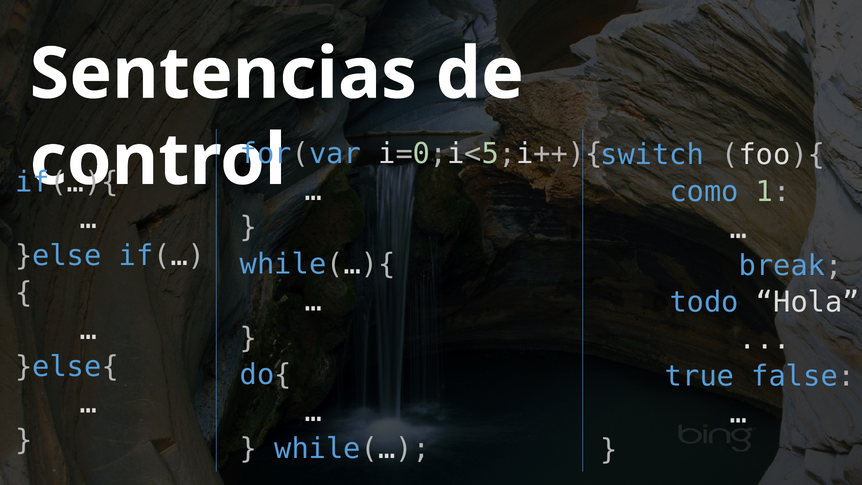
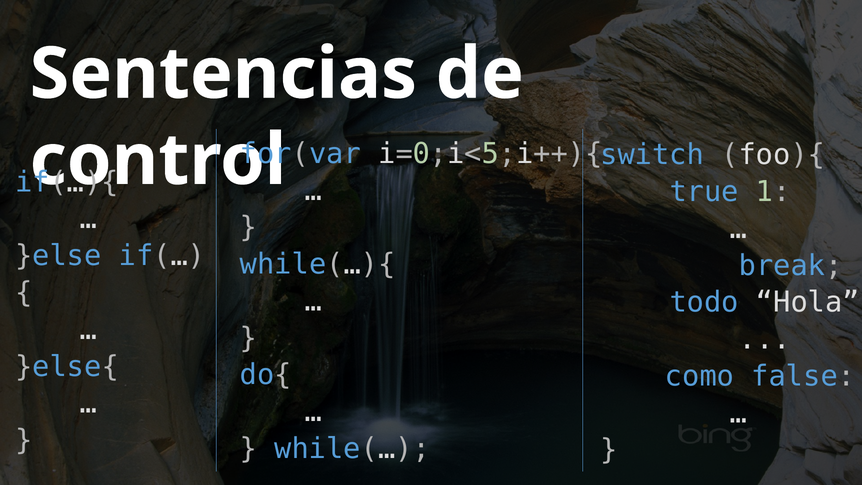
como: como -> true
true: true -> como
